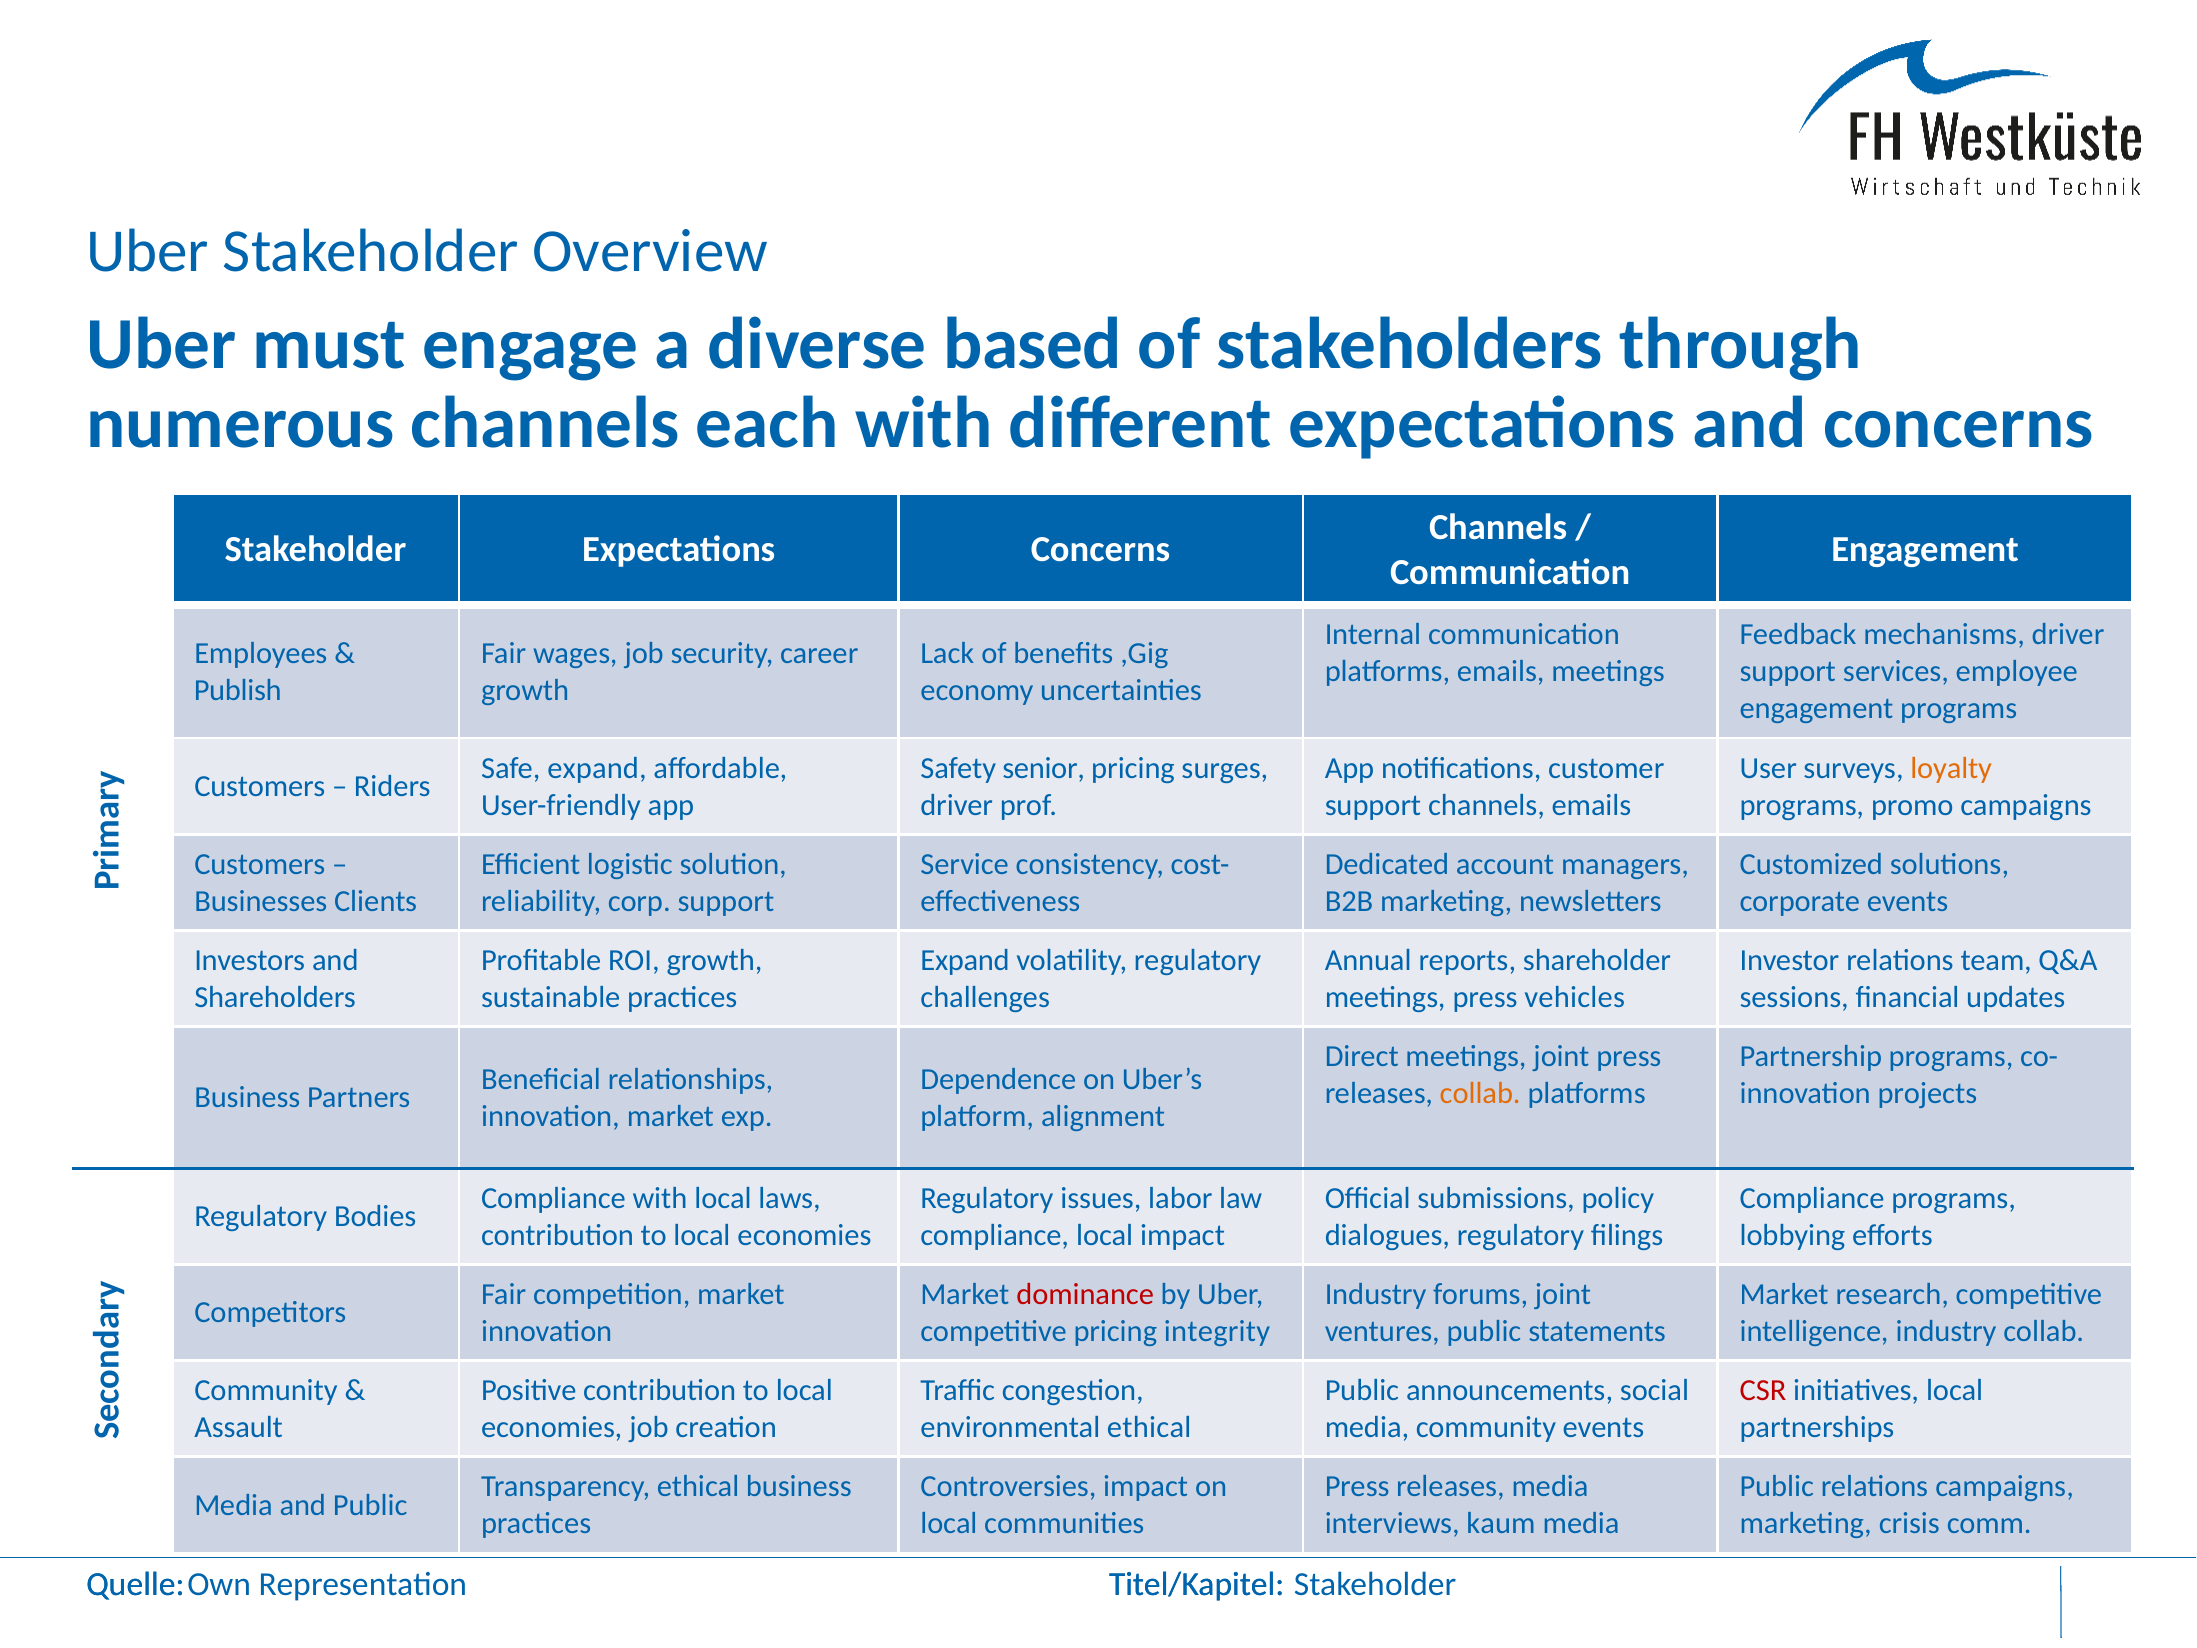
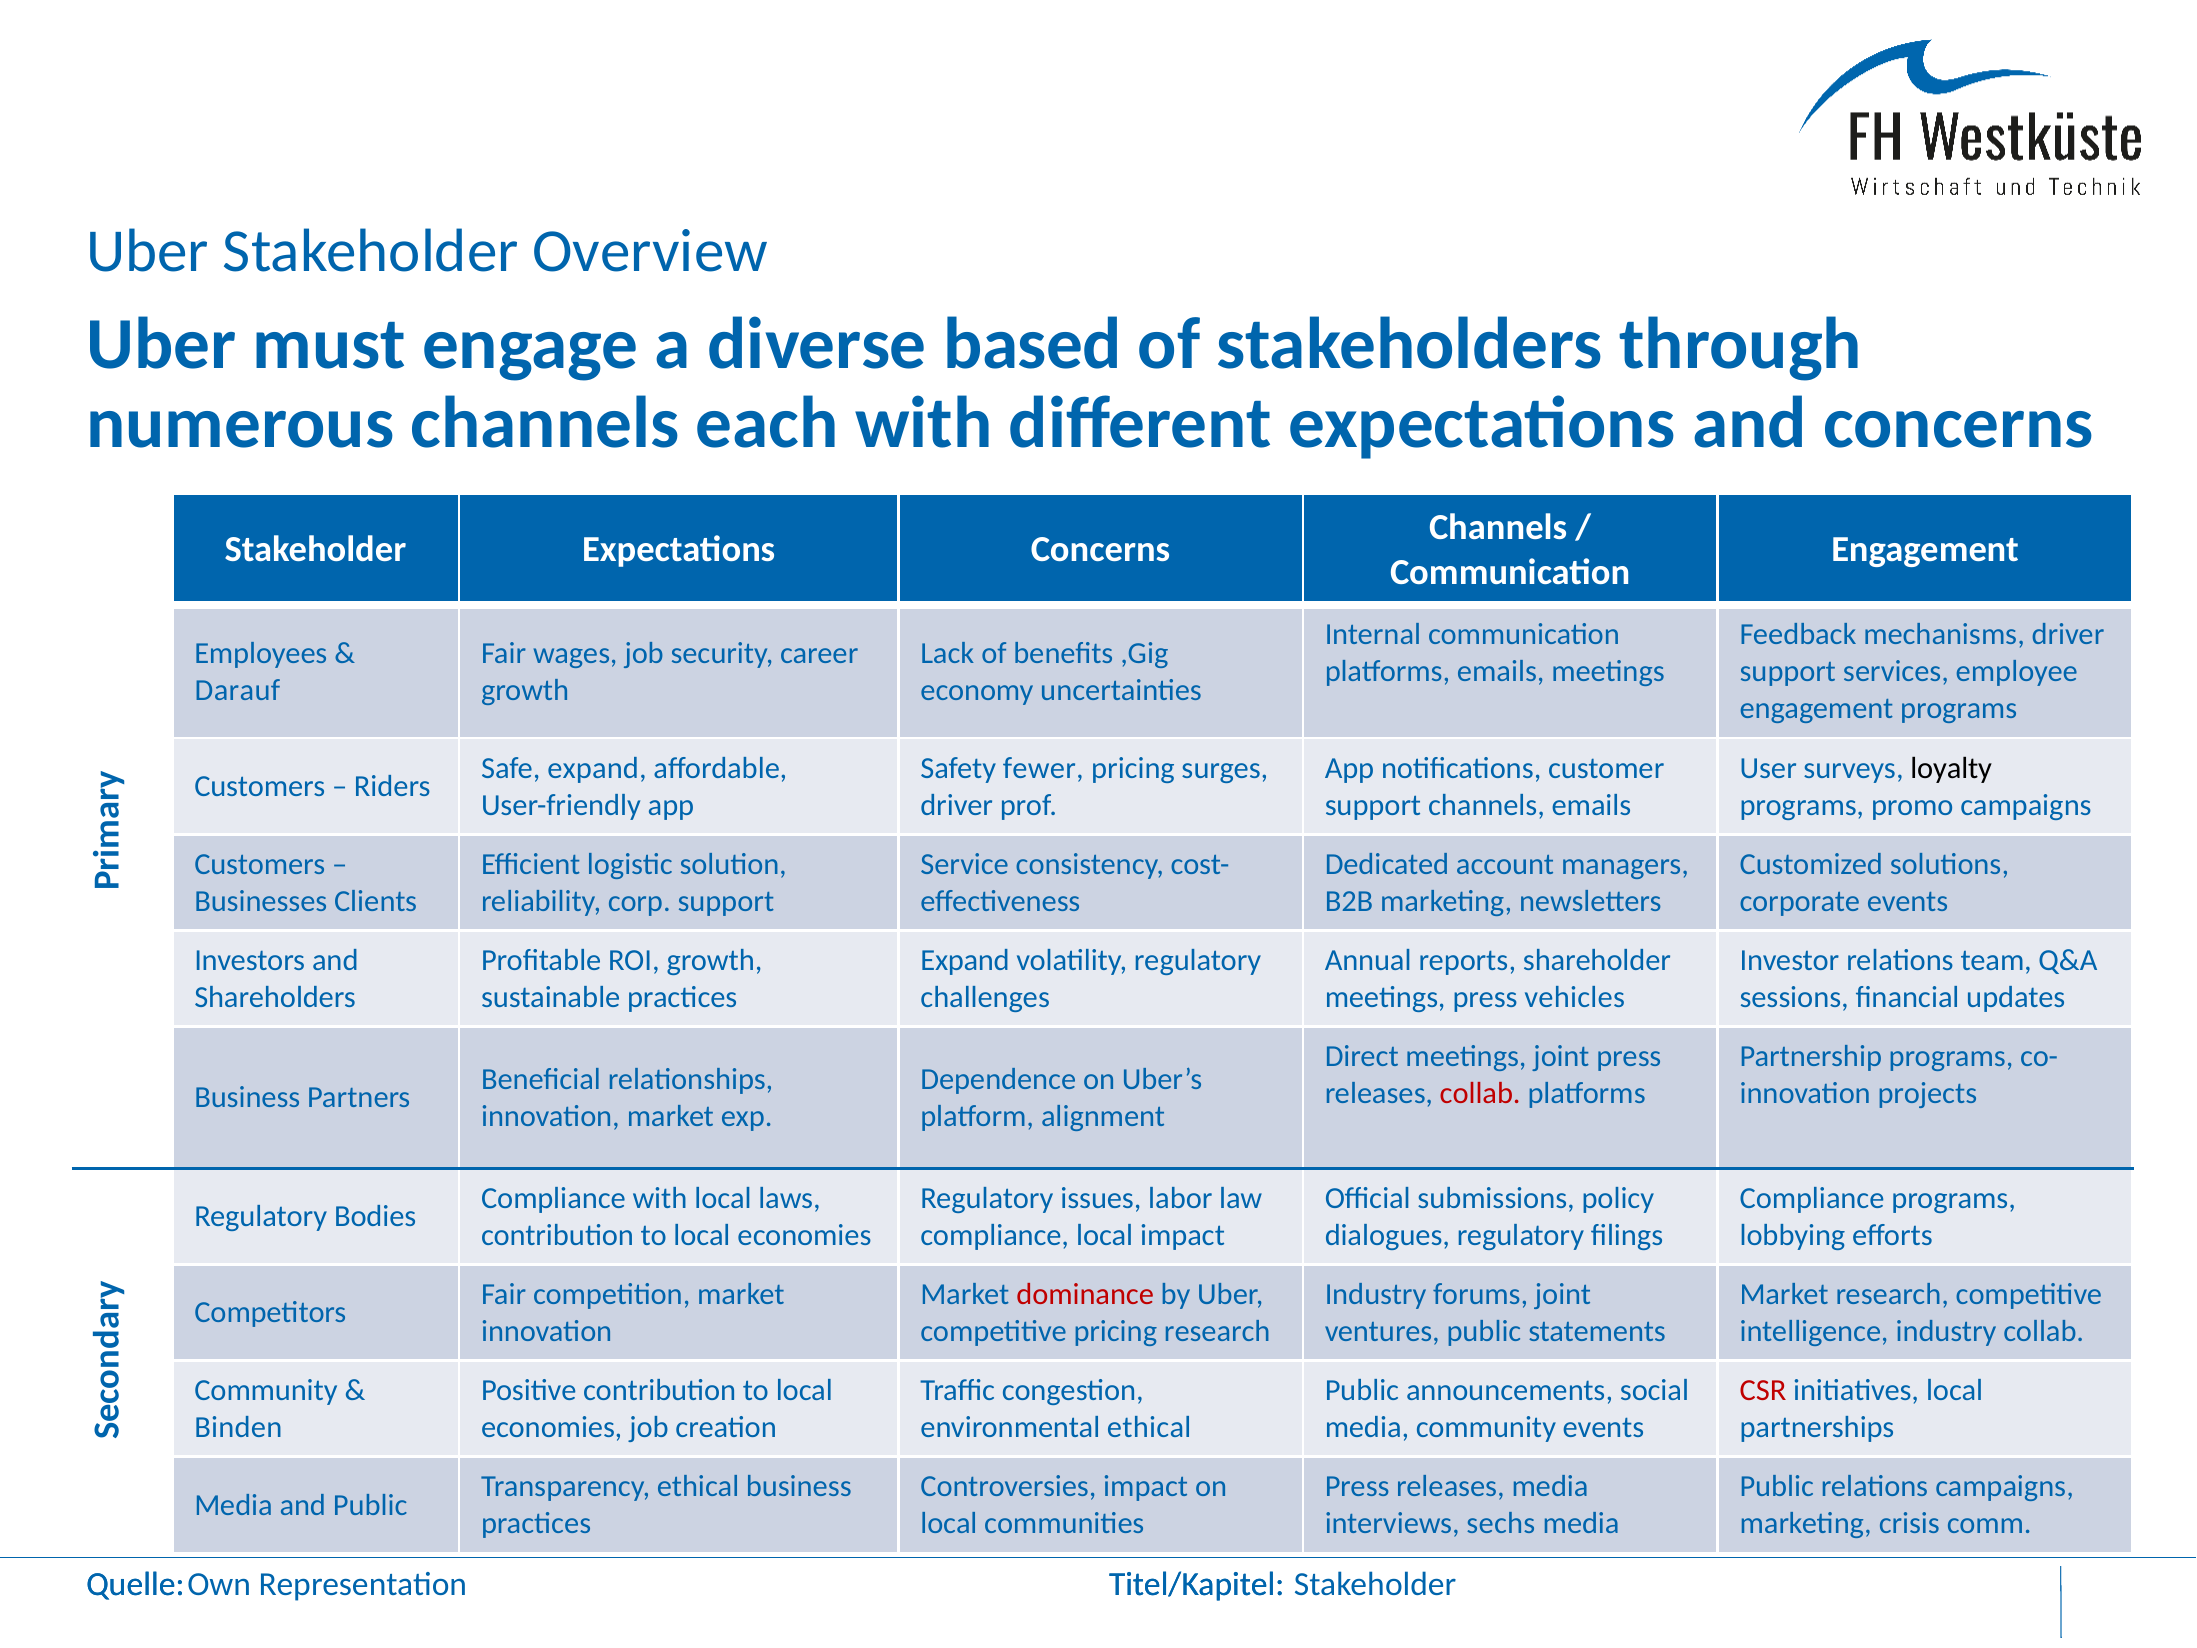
Publish: Publish -> Darauf
senior: senior -> fewer
loyalty colour: orange -> black
collab at (1480, 1093) colour: orange -> red
pricing integrity: integrity -> research
Assault: Assault -> Binden
kaum: kaum -> sechs
